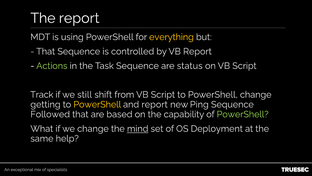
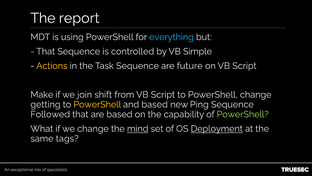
everything colour: yellow -> light blue
VB Report: Report -> Simple
Actions colour: light green -> yellow
status: status -> future
Track: Track -> Make
still: still -> join
and report: report -> based
Deployment underline: none -> present
help: help -> tags
